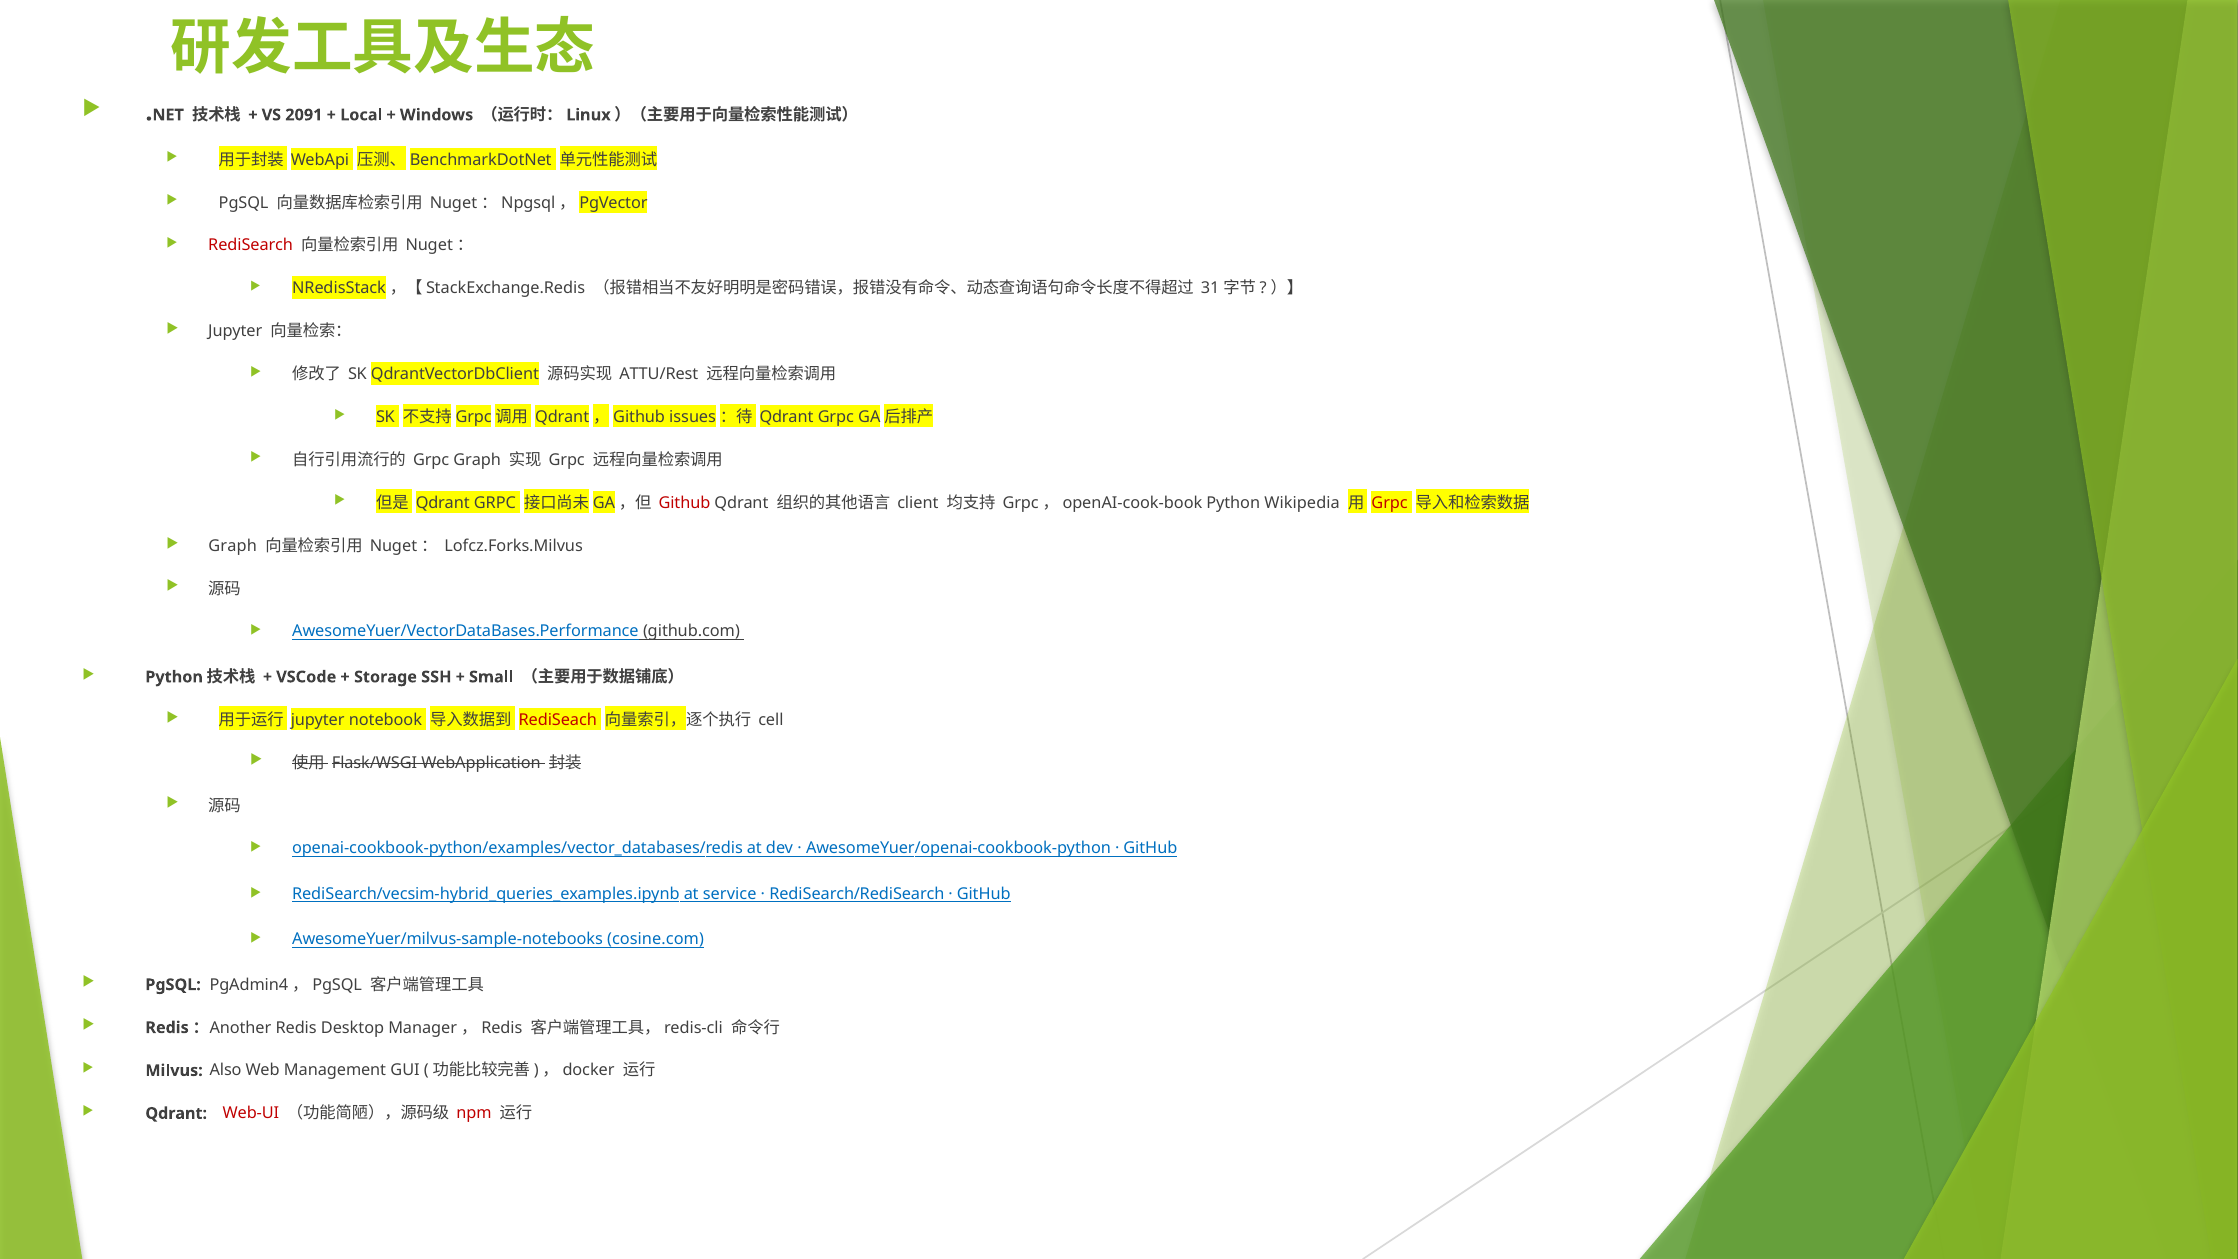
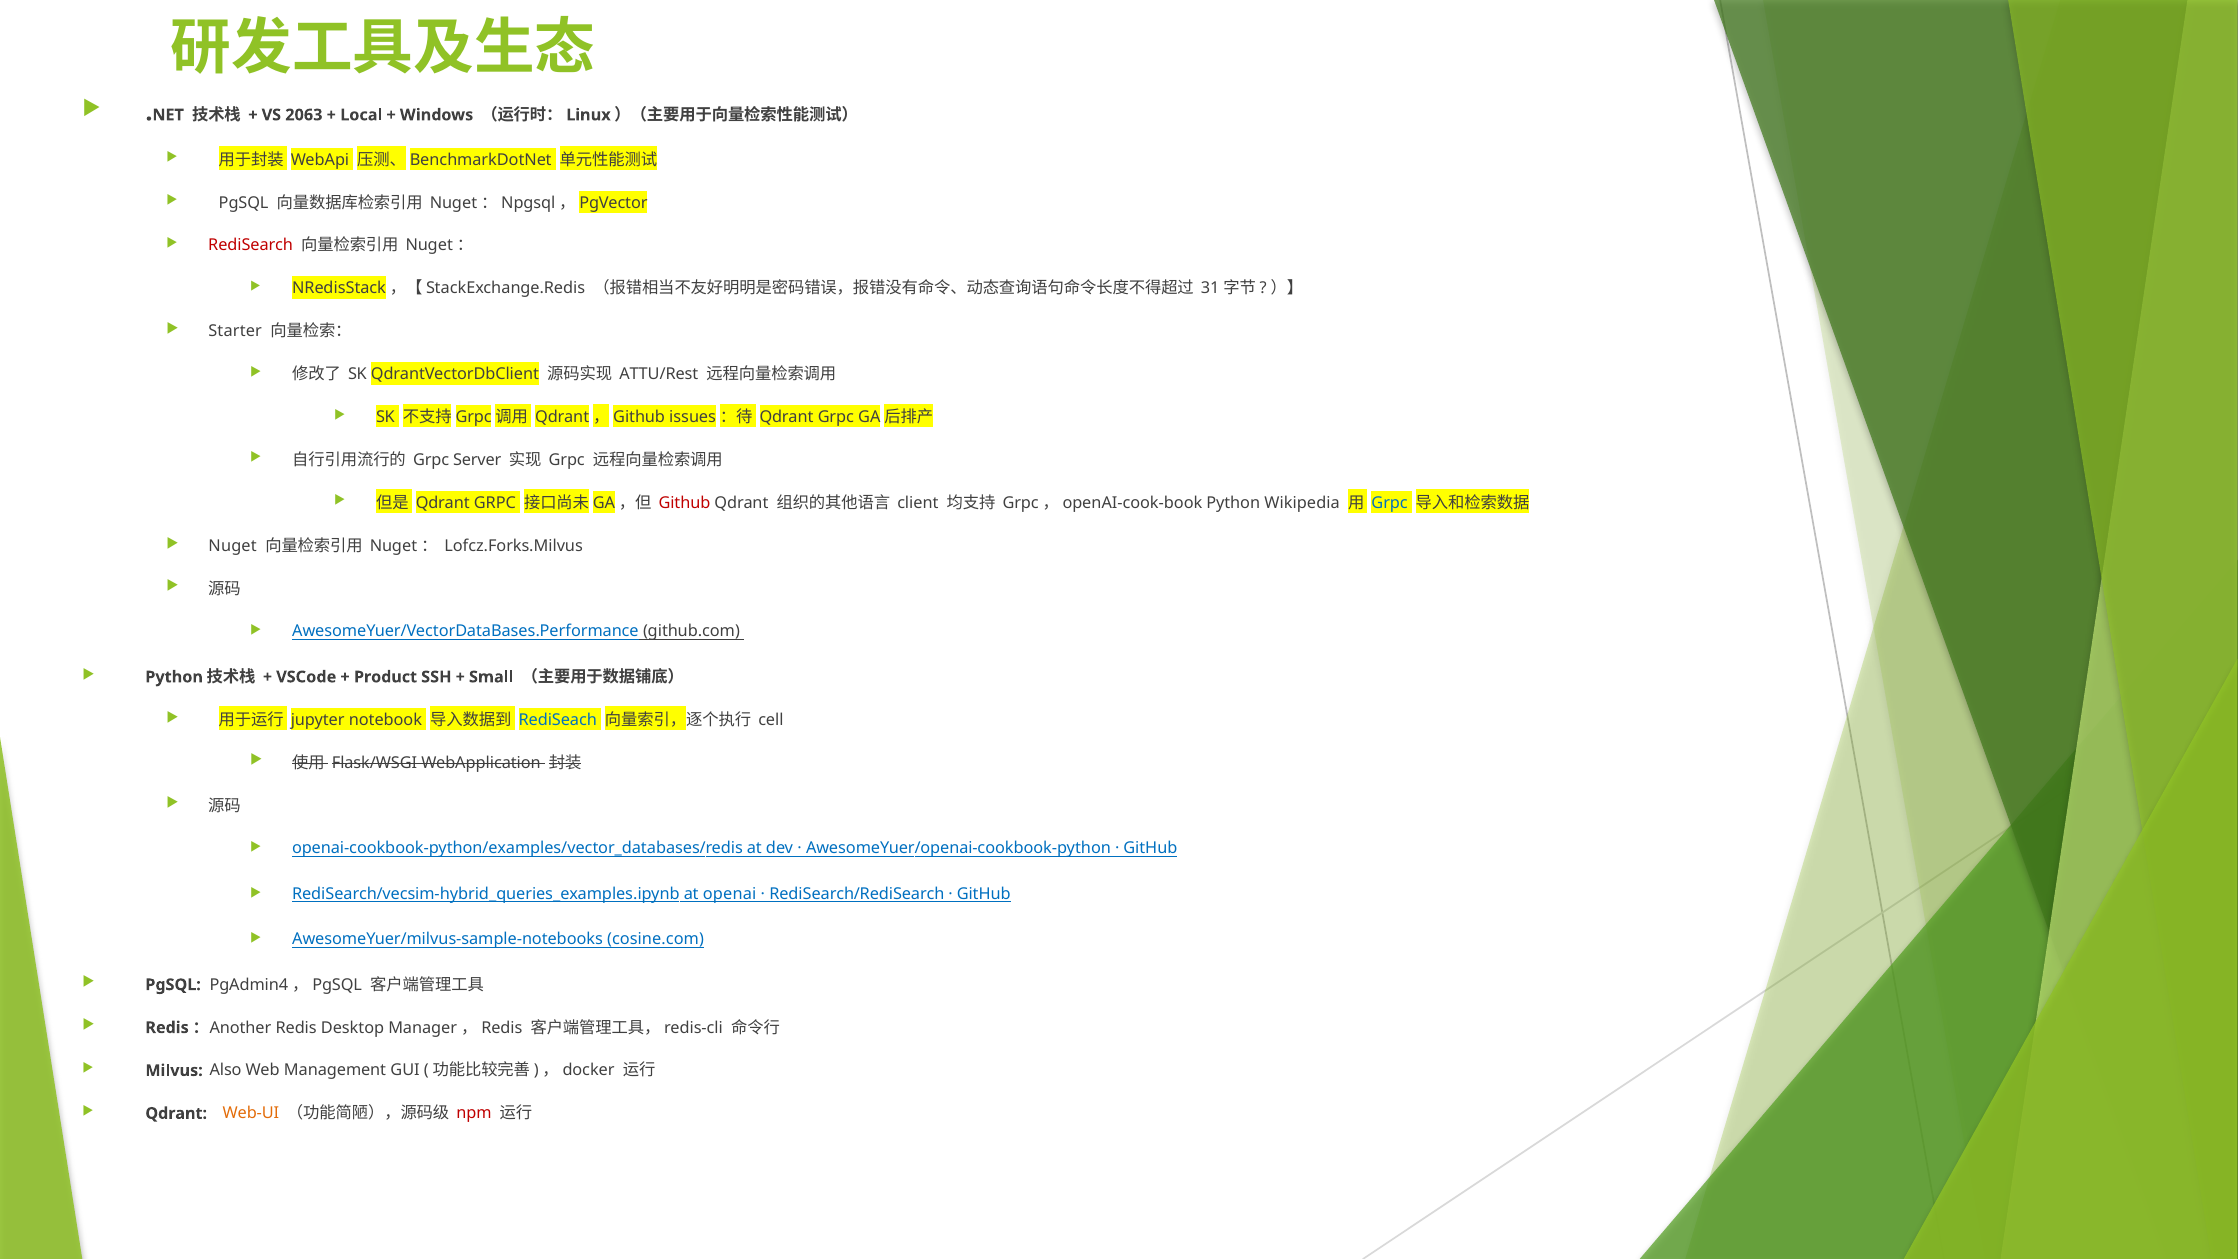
2091: 2091 -> 2063
Jupyter at (235, 331): Jupyter -> Starter
Grpc Graph: Graph -> Server
Grpc at (1390, 503) colour: red -> blue
Graph at (233, 546): Graph -> Nuget
Storage: Storage -> Product
RediSeach colour: red -> blue
service: service -> openai
Web-UI colour: red -> orange
